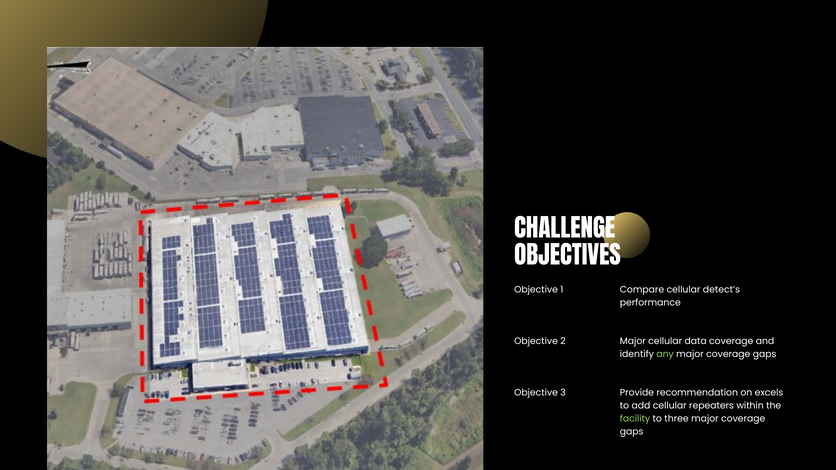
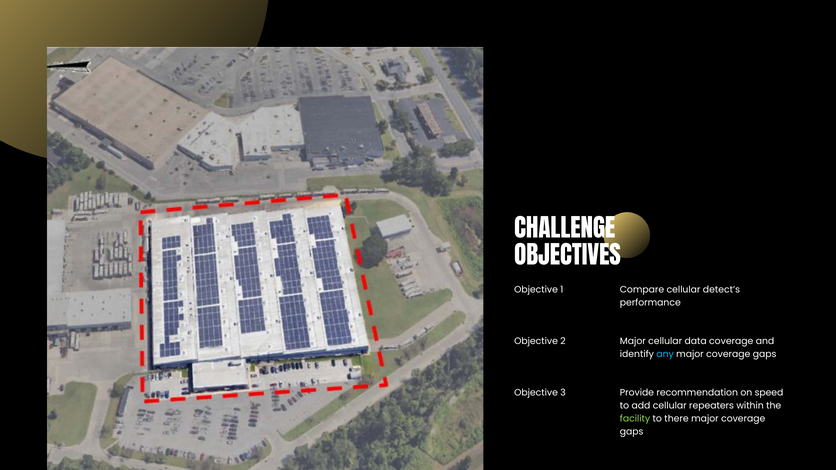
any colour: light green -> light blue
excels: excels -> speed
three: three -> there
